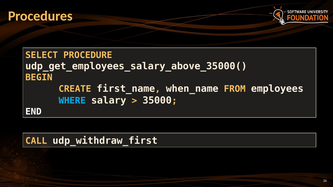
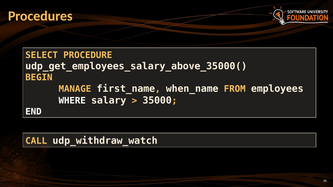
CREATE: CREATE -> MANAGE
WHERE colour: light blue -> white
udp_withdraw_first: udp_withdraw_first -> udp_withdraw_watch
